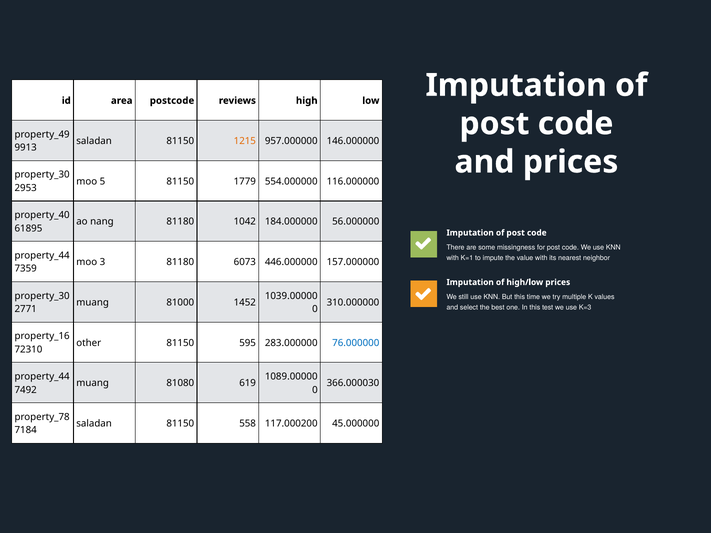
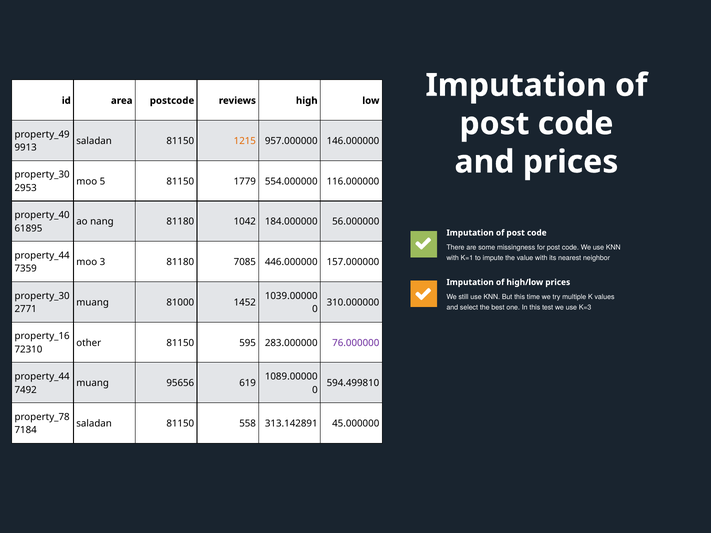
6073: 6073 -> 7085
76.000000 colour: blue -> purple
81080: 81080 -> 95656
366.000030: 366.000030 -> 594.499810
117.000200: 117.000200 -> 313.142891
